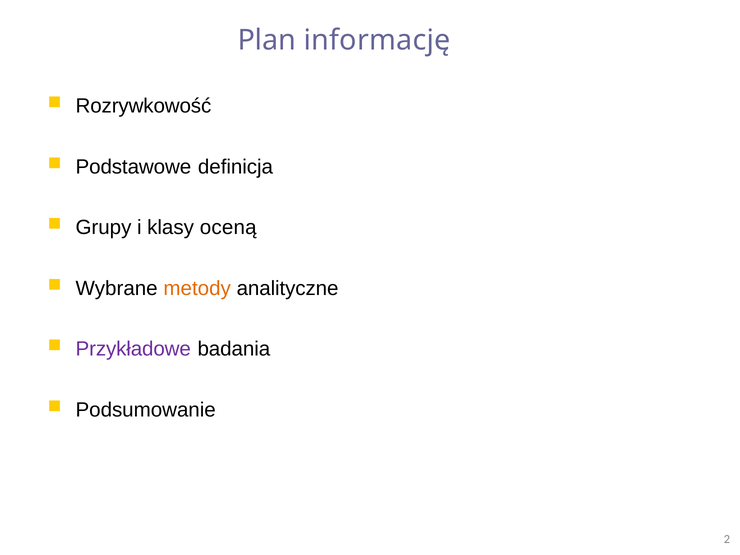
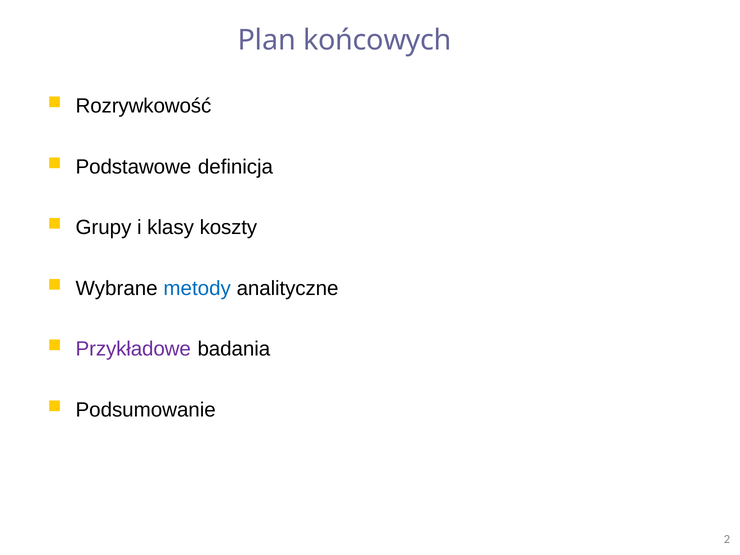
informację: informację -> końcowych
oceną: oceną -> koszty
metody colour: orange -> blue
